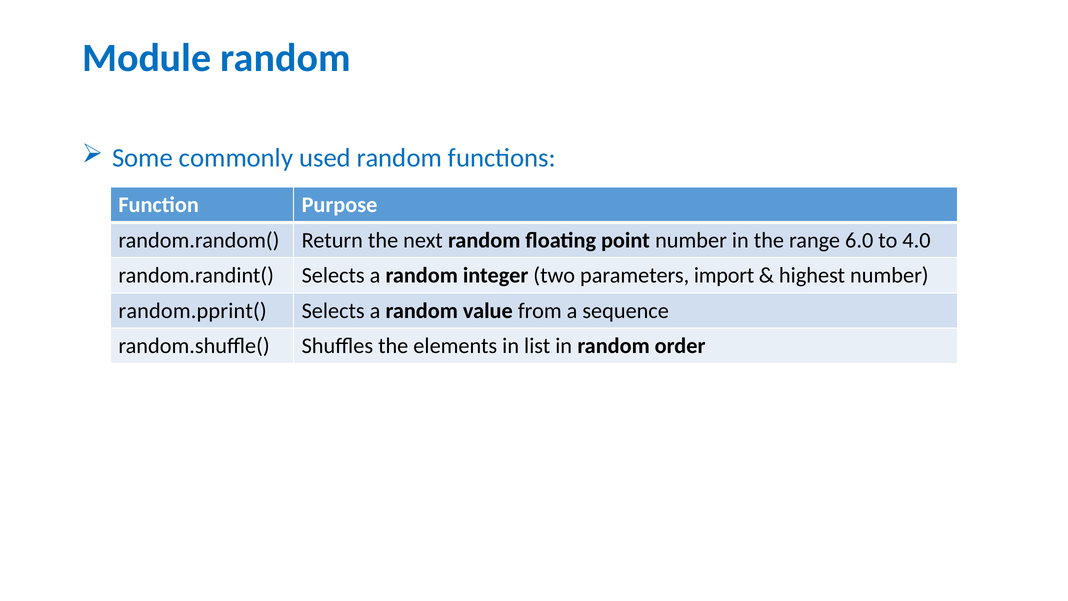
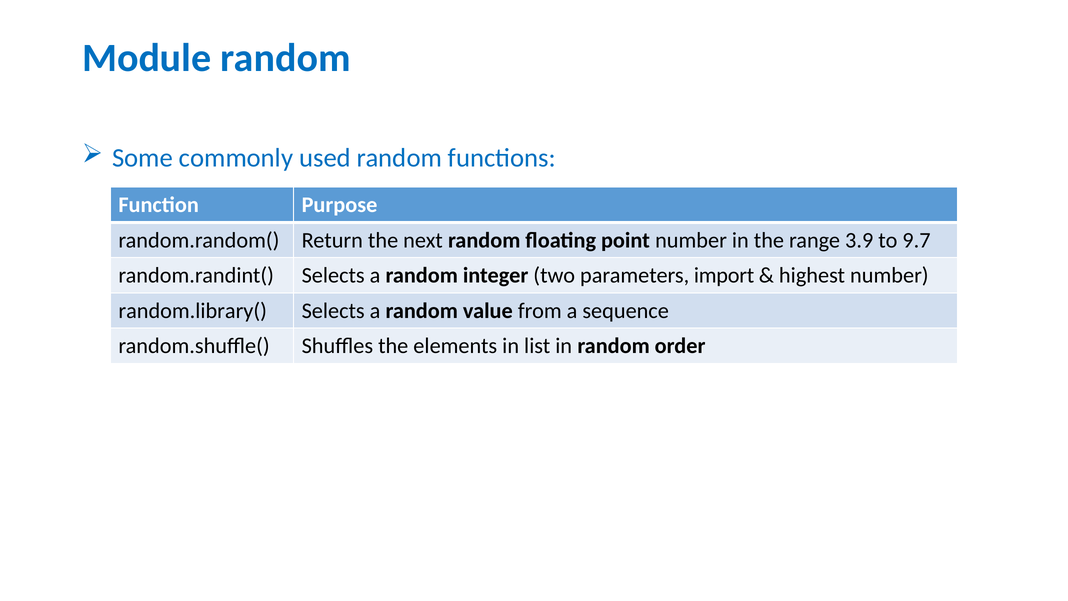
6.0: 6.0 -> 3.9
4.0: 4.0 -> 9.7
random.pprint(: random.pprint( -> random.library(
